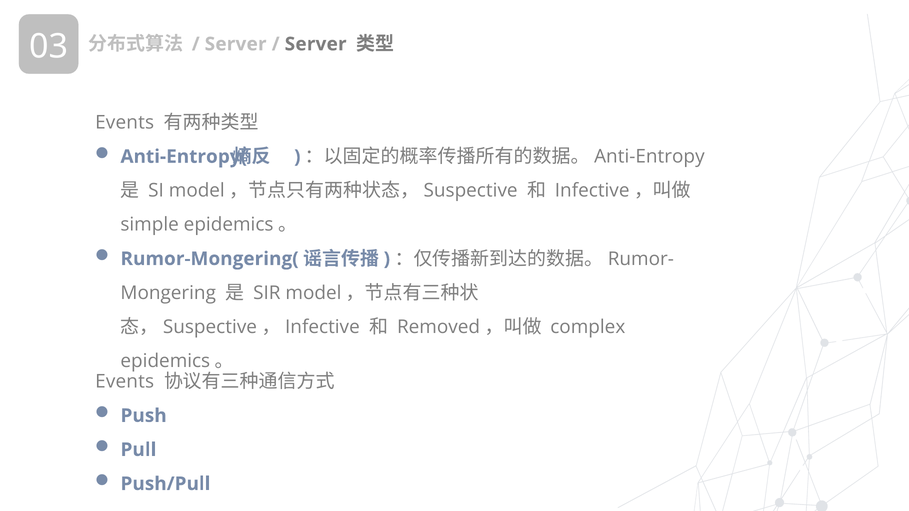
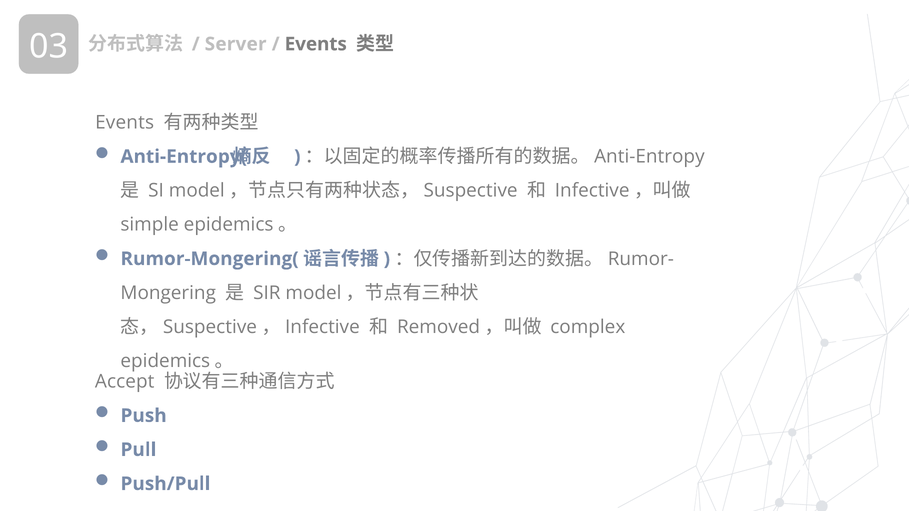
Server at (316, 44): Server -> Events
Events at (125, 382): Events -> Accept
